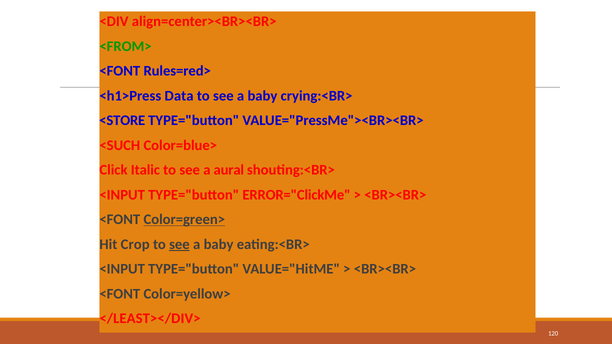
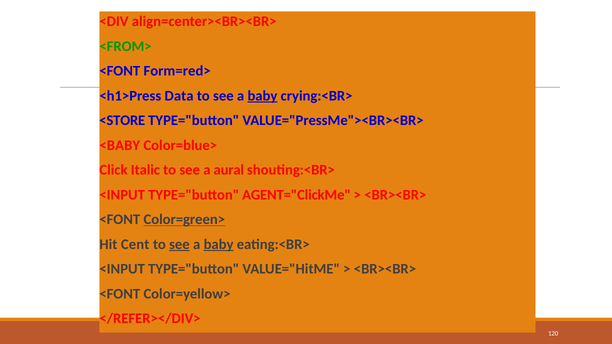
Rules=red>: Rules=red> -> Form=red>
baby at (262, 96) underline: none -> present
<SUCH: <SUCH -> <BABY
ERROR="ClickMe: ERROR="ClickMe -> AGENT="ClickMe
Crop: Crop -> Cent
baby at (219, 244) underline: none -> present
</LEAST></DIV>: </LEAST></DIV> -> </REFER></DIV>
